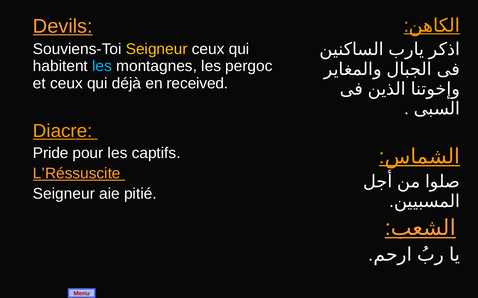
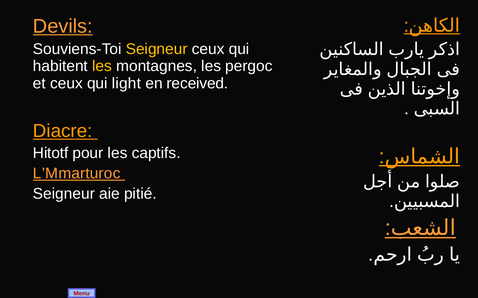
les at (102, 66) colour: light blue -> yellow
déjà: déjà -> light
Pride: Pride -> Hitotf
L’Réssuscite: L’Réssuscite -> L’Mmarturoc
